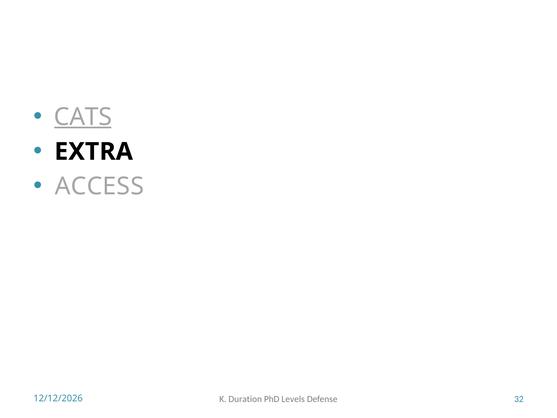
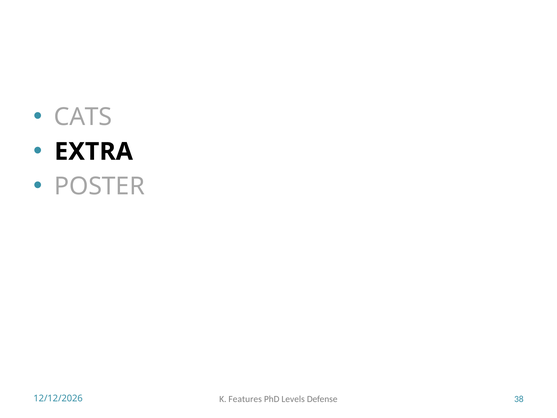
CATS underline: present -> none
ACCESS: ACCESS -> POSTER
Duration: Duration -> Features
32: 32 -> 38
